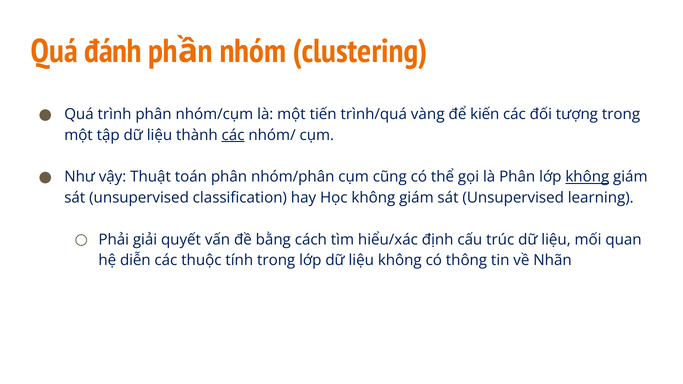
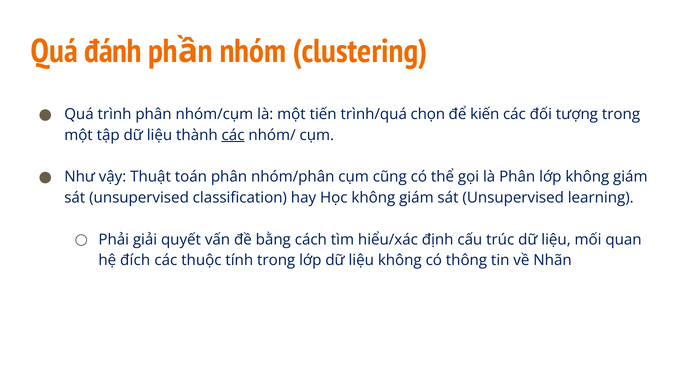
vàng: vàng -> chọn
không at (587, 177) underline: present -> none
diễn: diễn -> đích
